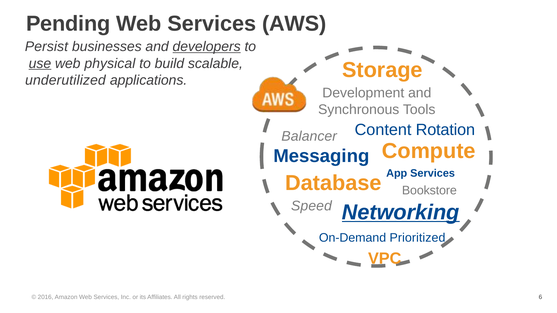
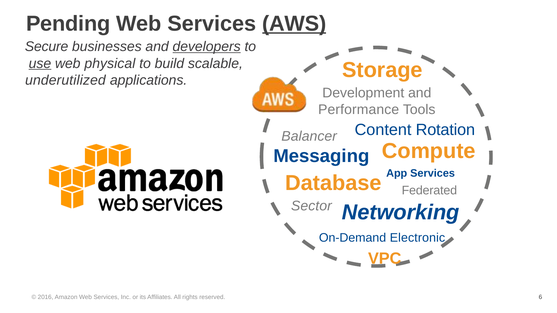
AWS underline: none -> present
Persist: Persist -> Secure
Synchronous: Synchronous -> Performance
Bookstore: Bookstore -> Federated
Speed: Speed -> Sector
Networking underline: present -> none
Prioritized: Prioritized -> Electronic
